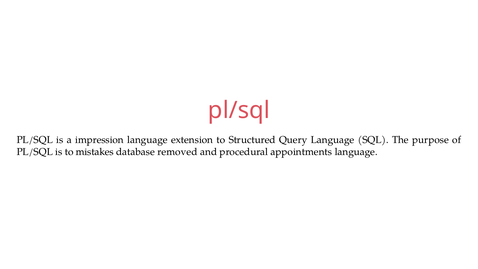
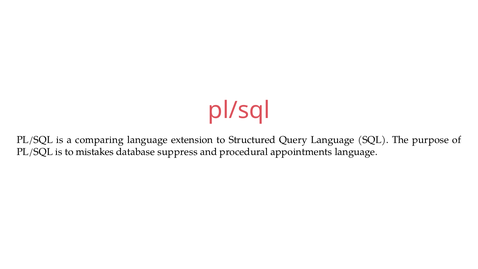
impression: impression -> comparing
removed: removed -> suppress
